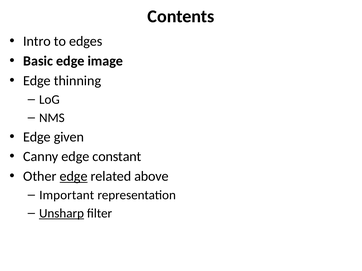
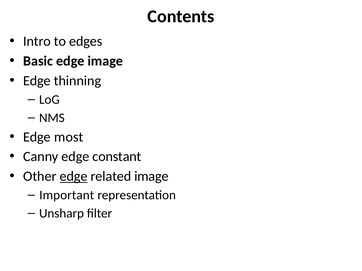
given: given -> most
related above: above -> image
Unsharp underline: present -> none
